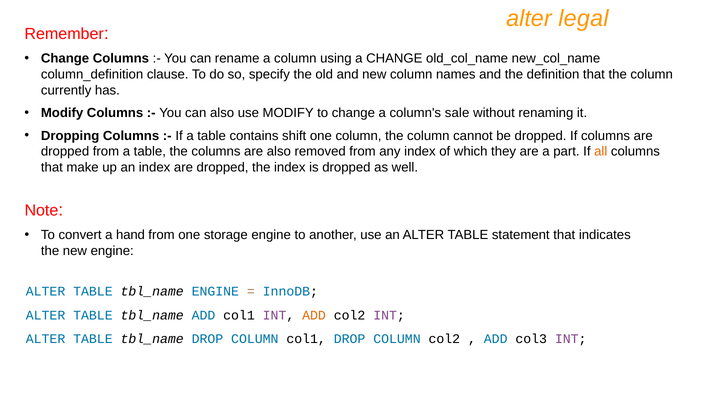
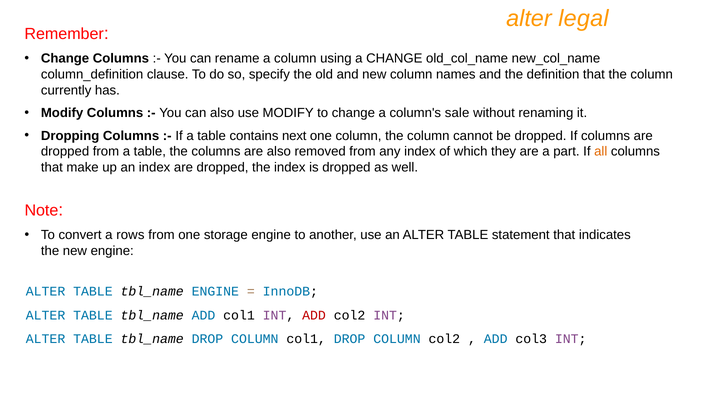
shift: shift -> next
hand: hand -> rows
ADD at (314, 315) colour: orange -> red
